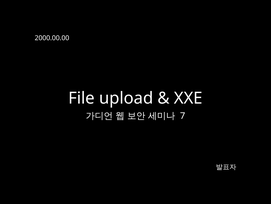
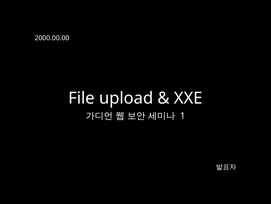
7: 7 -> 1
